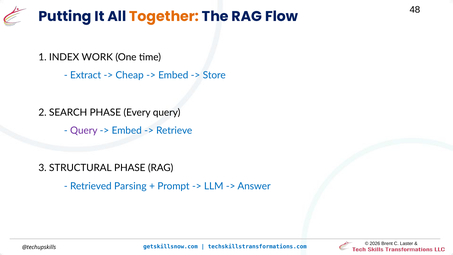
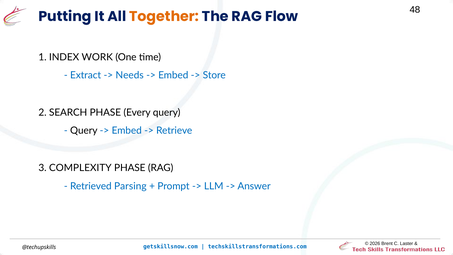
Cheap: Cheap -> Needs
Query at (84, 131) colour: purple -> black
STRUCTURAL: STRUCTURAL -> COMPLEXITY
